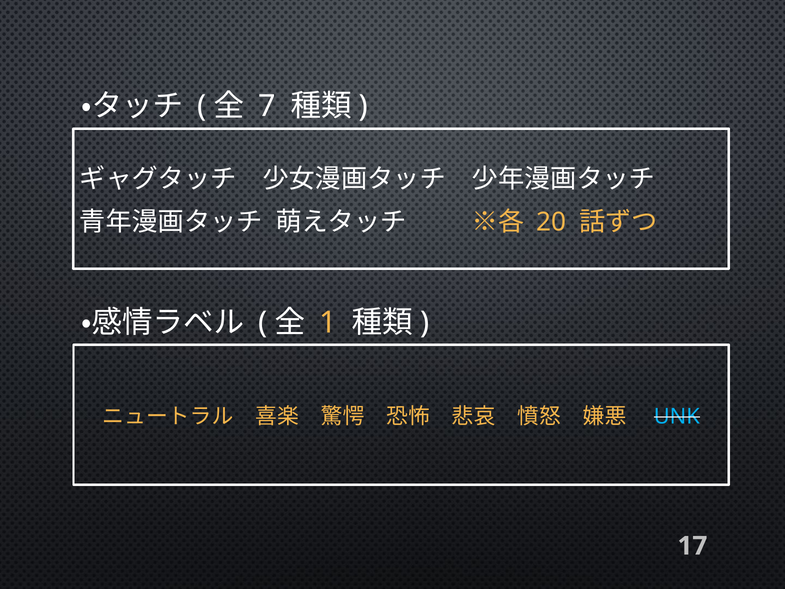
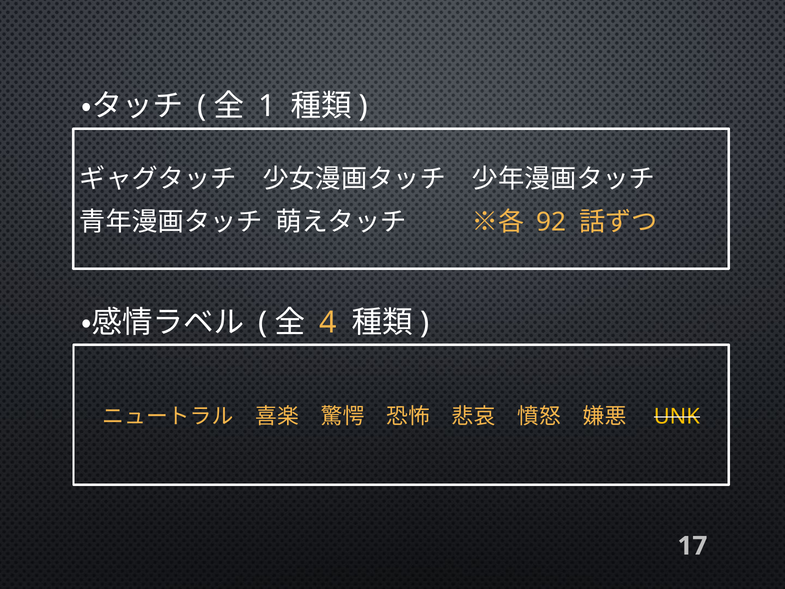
7: 7 -> 1
20: 20 -> 92
1: 1 -> 4
UNK colour: light blue -> yellow
